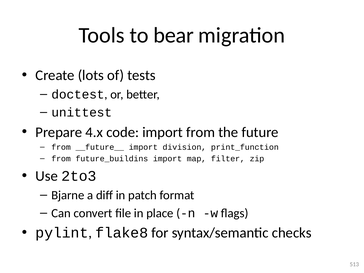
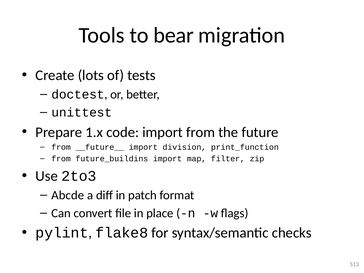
4.x: 4.x -> 1.x
Bjarne: Bjarne -> Abcde
